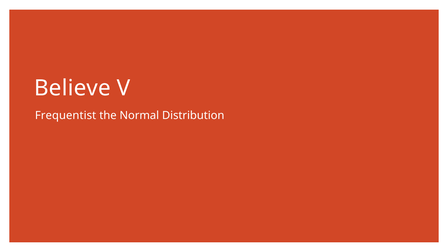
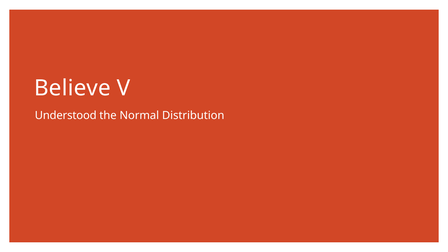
Frequentist: Frequentist -> Understood
